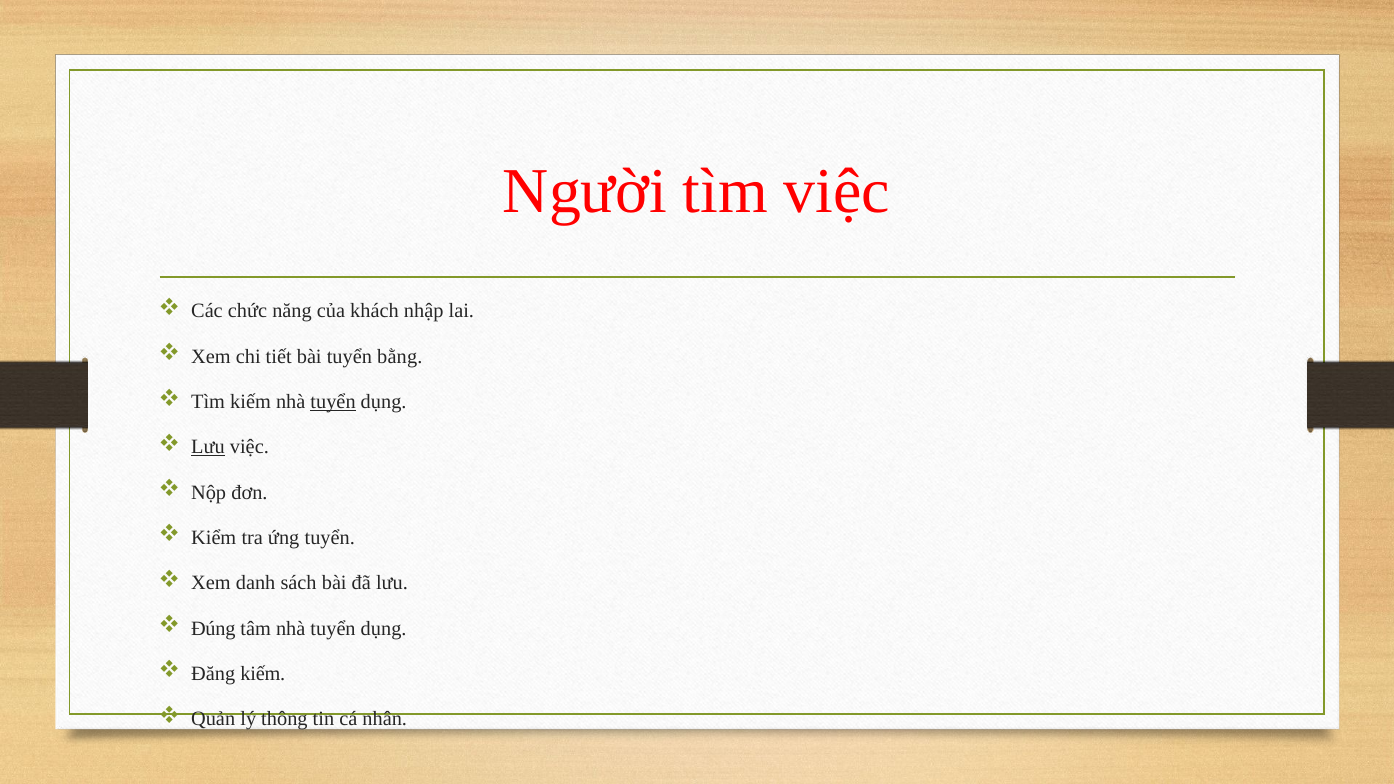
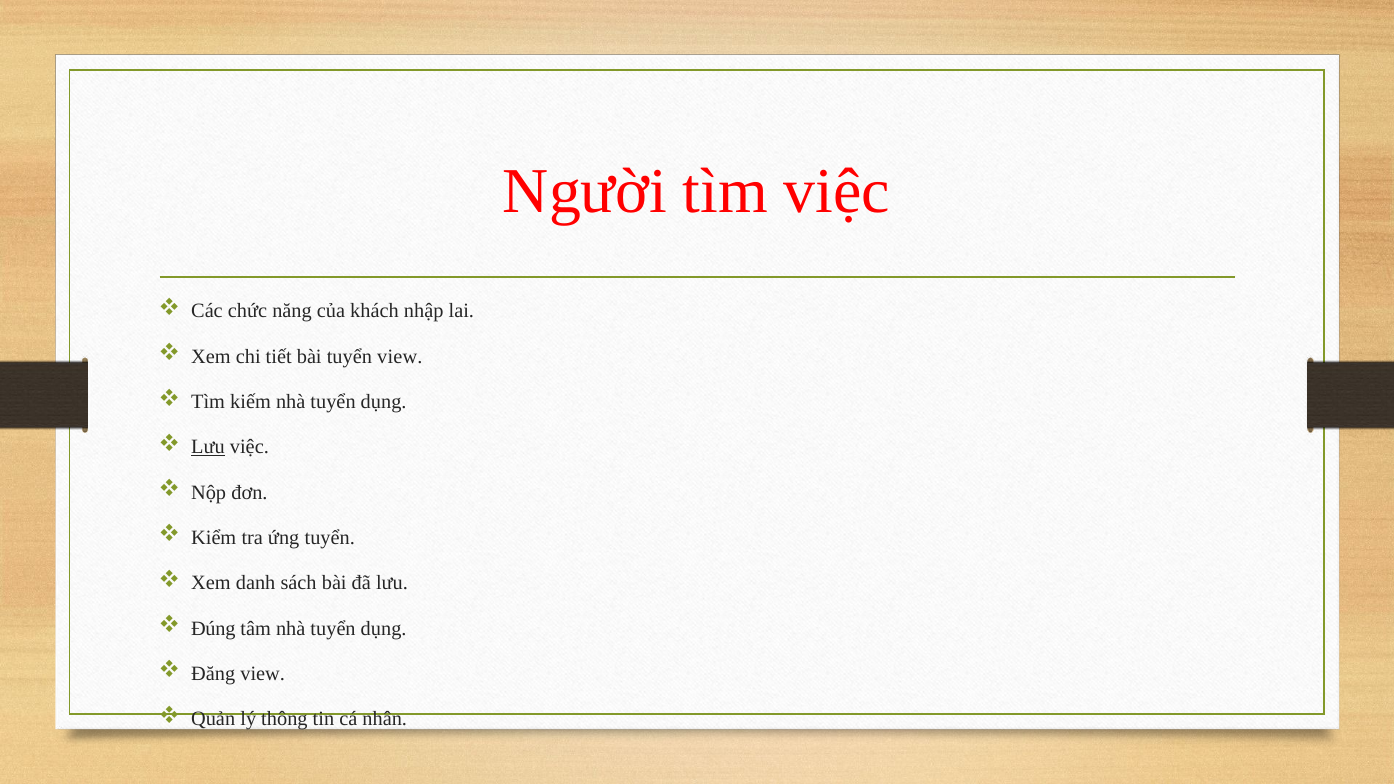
tuyển bằng: bằng -> view
tuyển at (333, 402) underline: present -> none
Đăng kiếm: kiếm -> view
